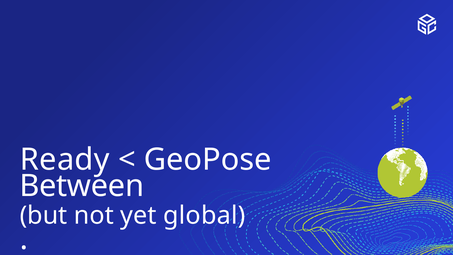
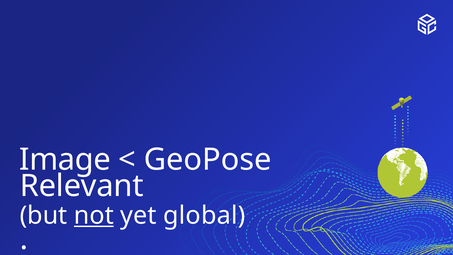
Ready: Ready -> Image
Between: Between -> Relevant
not underline: none -> present
